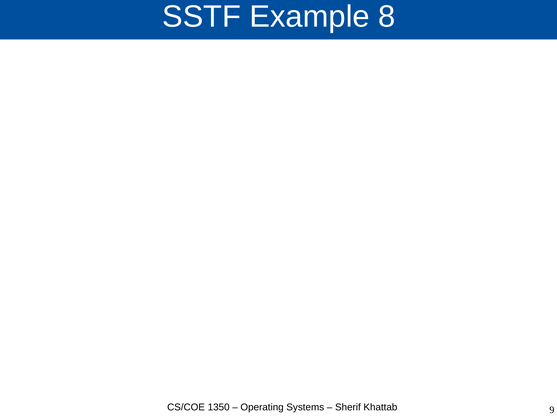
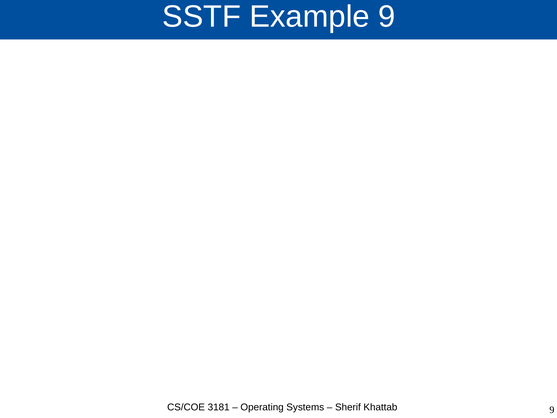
Example 8: 8 -> 9
1350: 1350 -> 3181
